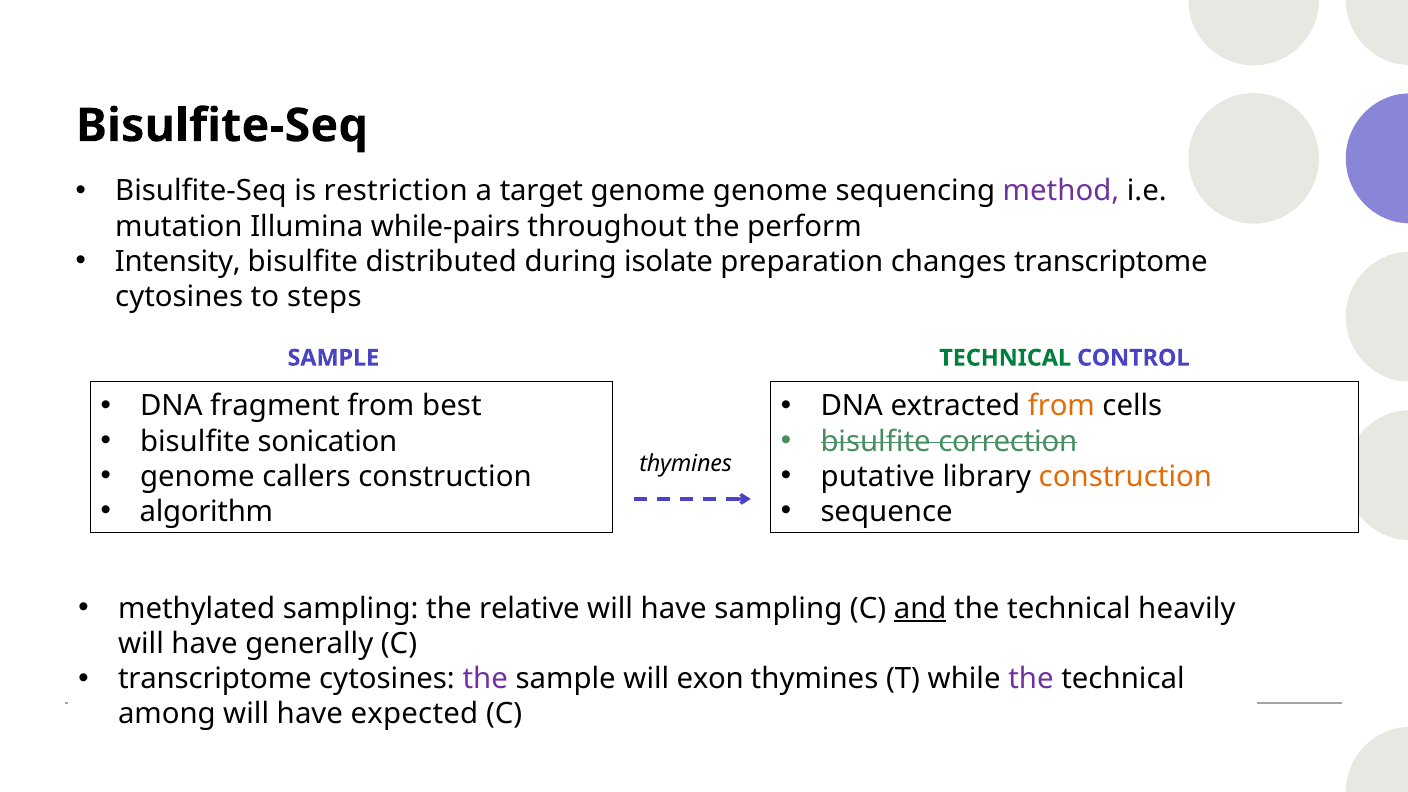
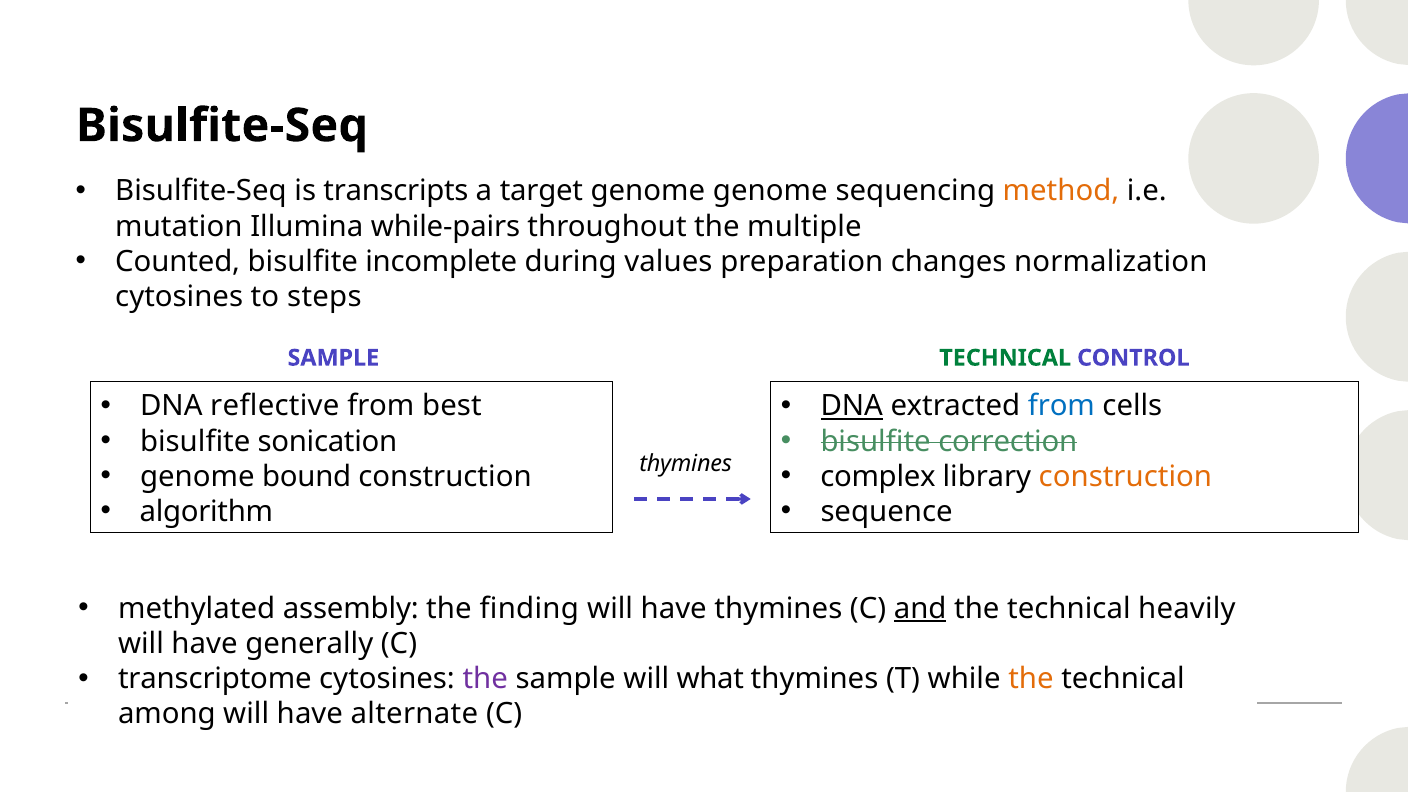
restriction: restriction -> transcripts
method colour: purple -> orange
perform: perform -> multiple
Intensity: Intensity -> Counted
distributed: distributed -> incomplete
isolate: isolate -> values
changes transcriptome: transcriptome -> normalization
fragment: fragment -> reflective
DNA at (852, 406) underline: none -> present
from at (1061, 406) colour: orange -> blue
callers: callers -> bound
putative: putative -> complex
methylated sampling: sampling -> assembly
relative: relative -> finding
have sampling: sampling -> thymines
exon: exon -> what
the at (1031, 679) colour: purple -> orange
expected: expected -> alternate
